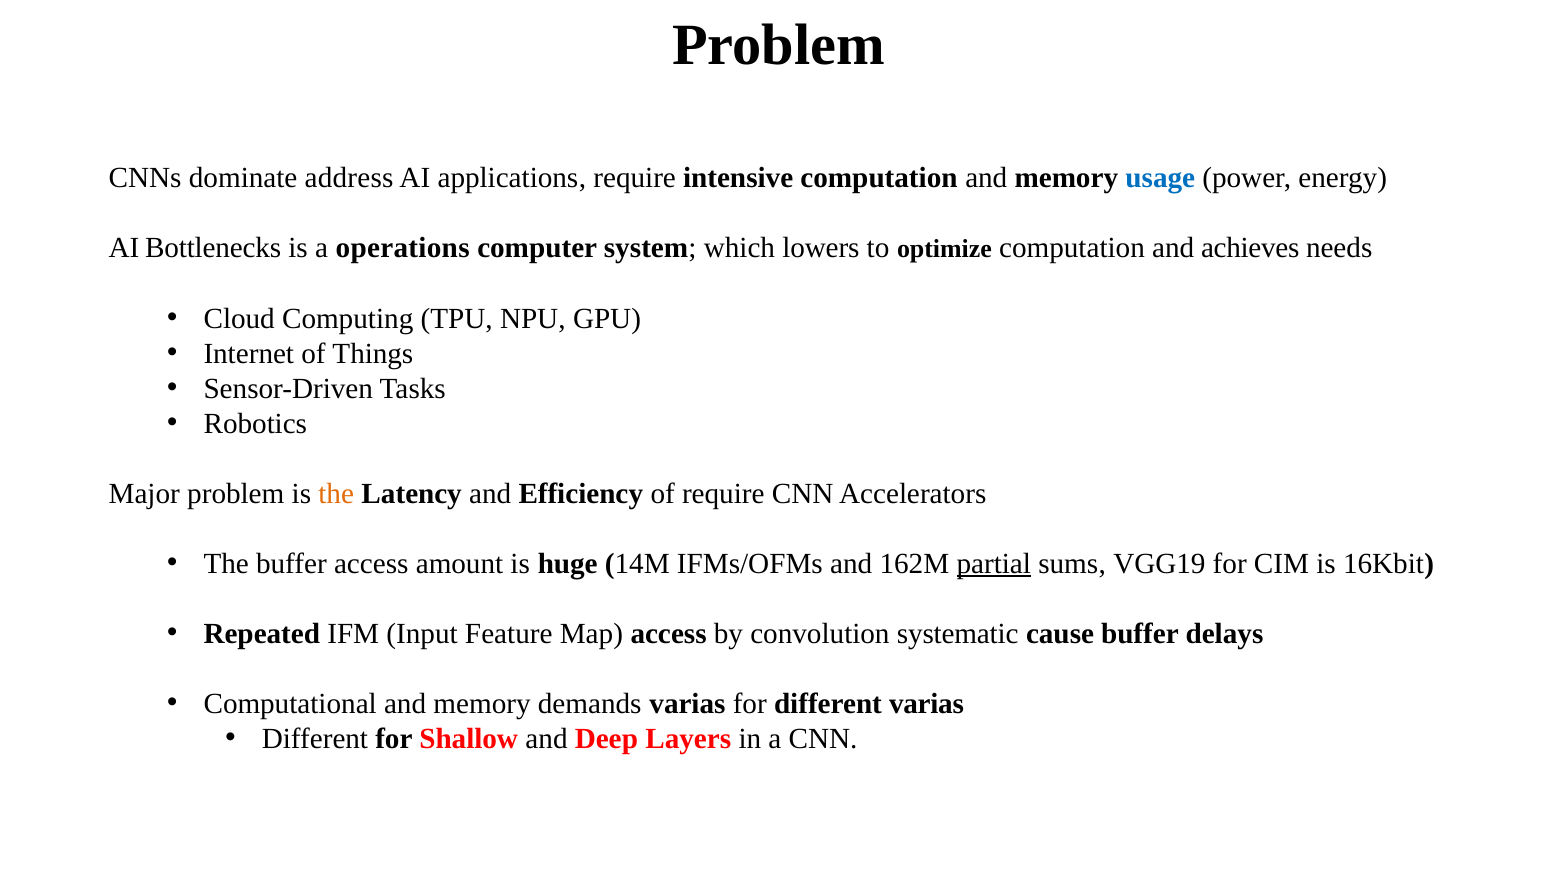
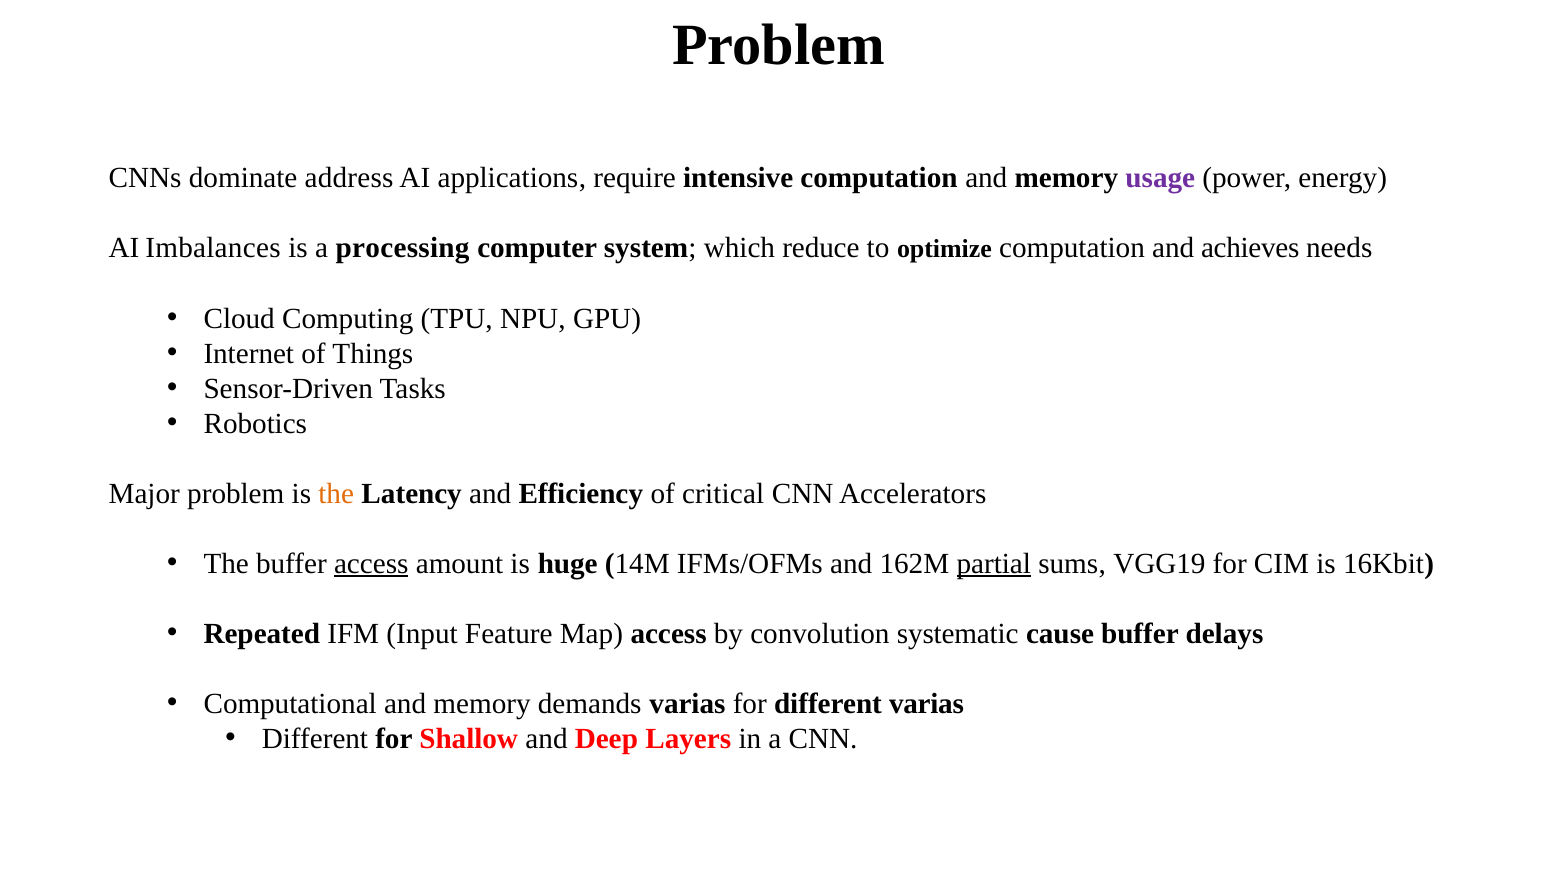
usage colour: blue -> purple
Bottlenecks: Bottlenecks -> Imbalances
operations: operations -> processing
lowers: lowers -> reduce
of require: require -> critical
access at (371, 564) underline: none -> present
